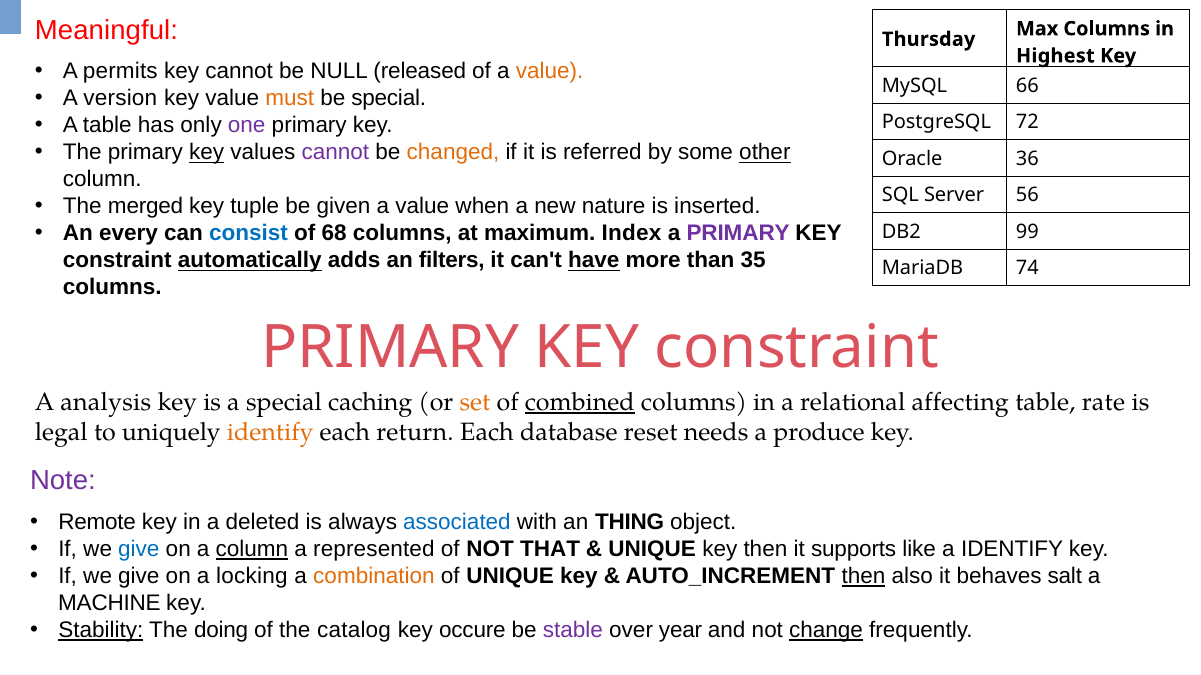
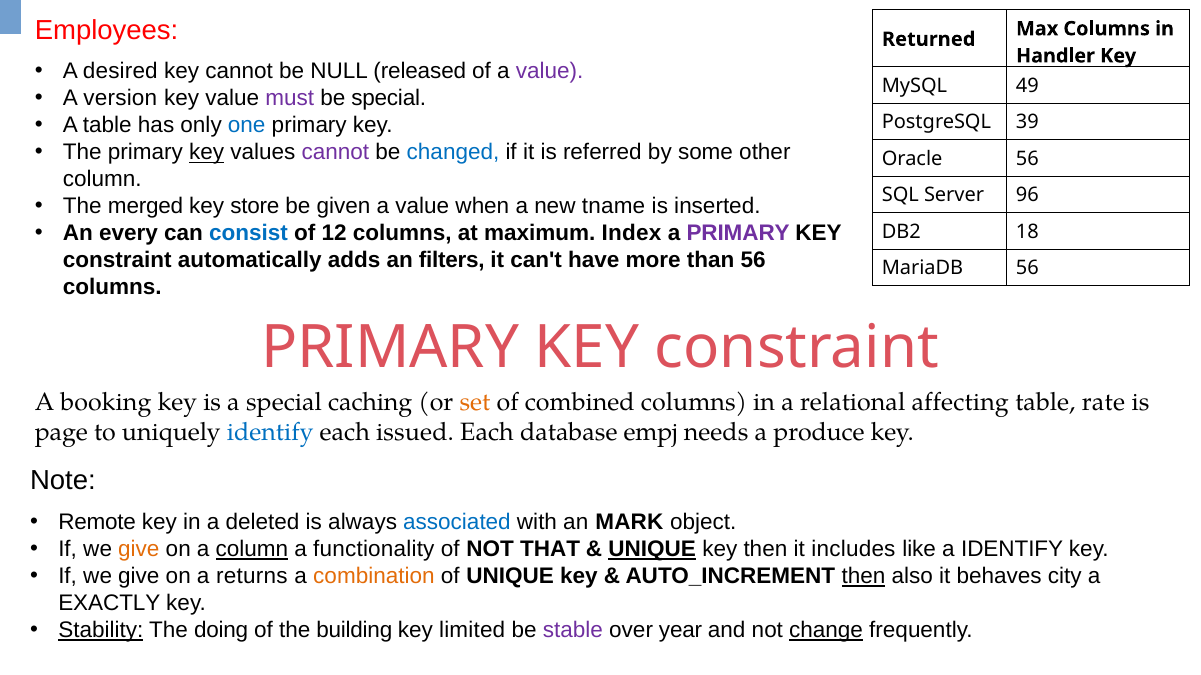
Meaningful: Meaningful -> Employees
Thursday: Thursday -> Returned
Highest: Highest -> Handler
permits: permits -> desired
value at (550, 72) colour: orange -> purple
66: 66 -> 49
must colour: orange -> purple
one colour: purple -> blue
72: 72 -> 39
changed colour: orange -> blue
other underline: present -> none
Oracle 36: 36 -> 56
56: 56 -> 96
tuple: tuple -> store
nature: nature -> tname
68: 68 -> 12
99: 99 -> 18
automatically underline: present -> none
have underline: present -> none
than 35: 35 -> 56
MariaDB 74: 74 -> 56
analysis: analysis -> booking
combined underline: present -> none
legal: legal -> page
identify at (270, 433) colour: orange -> blue
return: return -> issued
reset: reset -> empj
Note colour: purple -> black
THING: THING -> MARK
give at (139, 550) colour: blue -> orange
represented: represented -> functionality
UNIQUE at (652, 550) underline: none -> present
supports: supports -> includes
locking: locking -> returns
salt: salt -> city
MACHINE: MACHINE -> EXACTLY
catalog: catalog -> building
occure: occure -> limited
